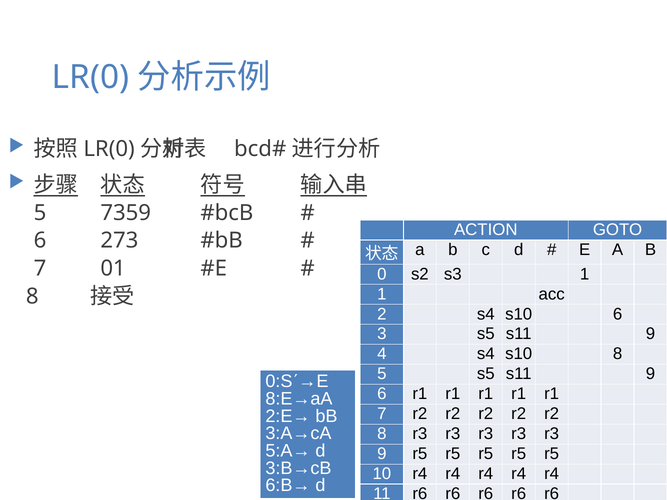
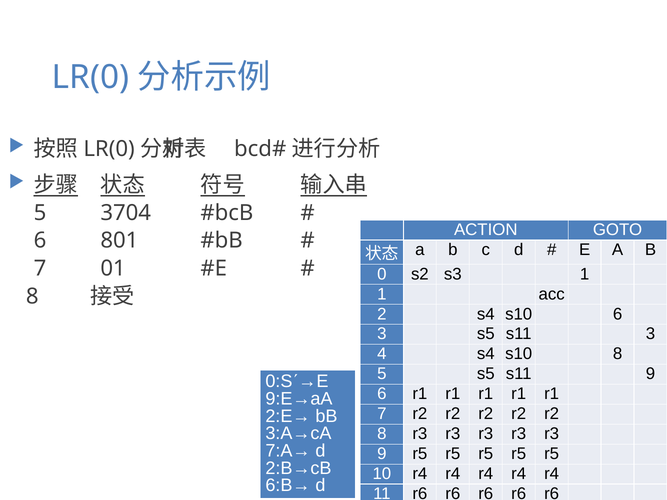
7359: 7359 -> 3704
273: 273 -> 801
3 s5 s11 9: 9 -> 3
8:E→aA: 8:E→aA -> 9:E→aA
5:A→: 5:A→ -> 7:A→
3:B→cB: 3:B→cB -> 2:B→cB
